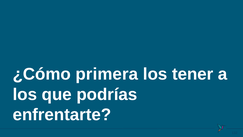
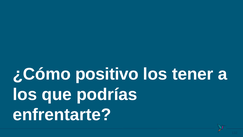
primera: primera -> positivo
